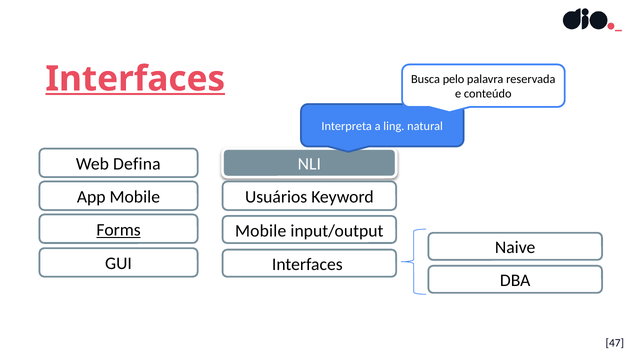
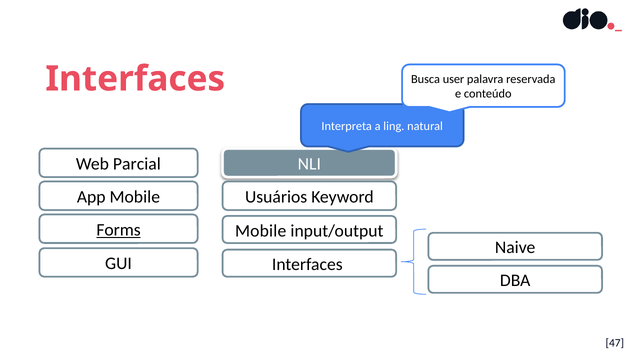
Interfaces at (135, 79) underline: present -> none
pelo: pelo -> user
Defina: Defina -> Parcial
